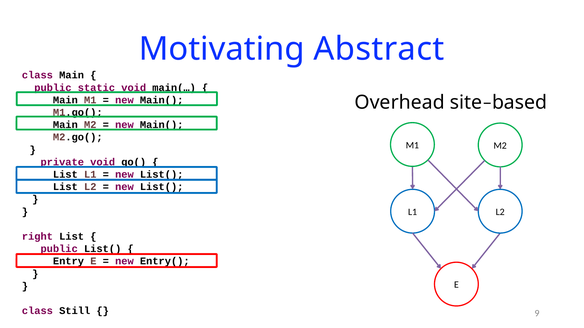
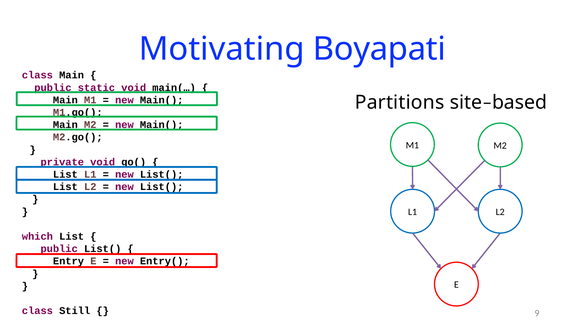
Abstract: Abstract -> Boyapati
Overhead: Overhead -> Partitions
right: right -> which
